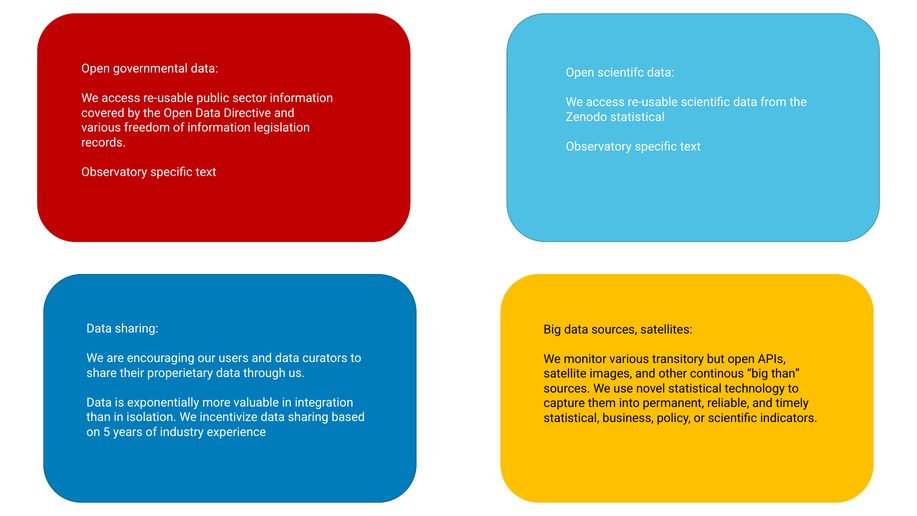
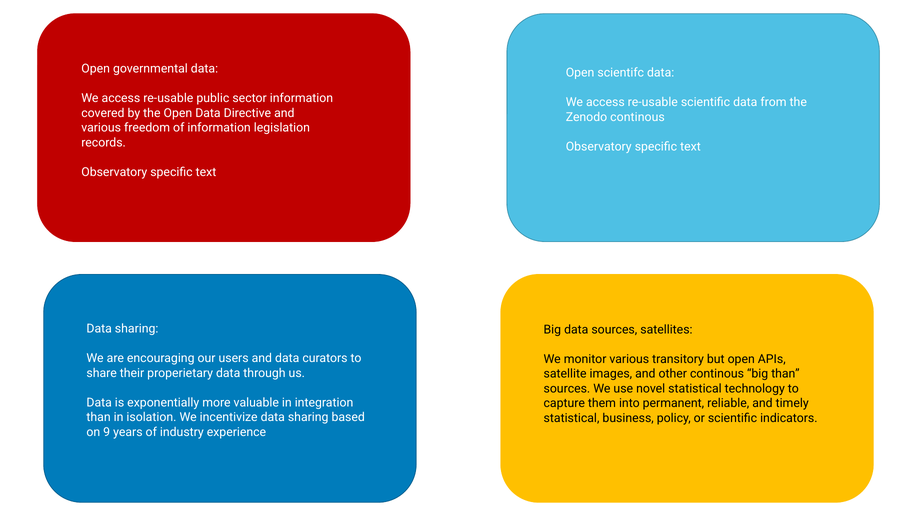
Zenodo statistical: statistical -> continous
5: 5 -> 9
